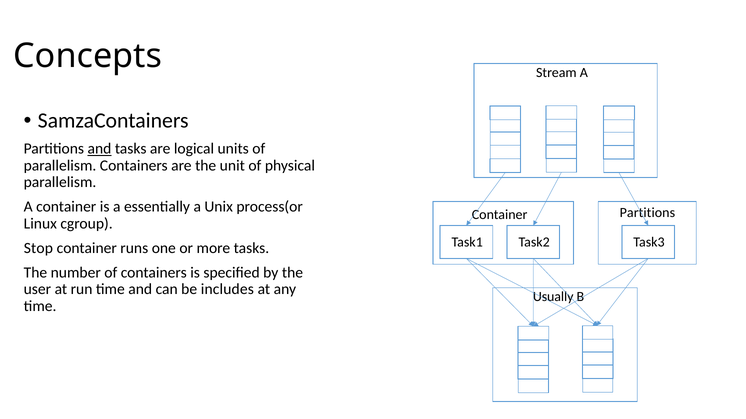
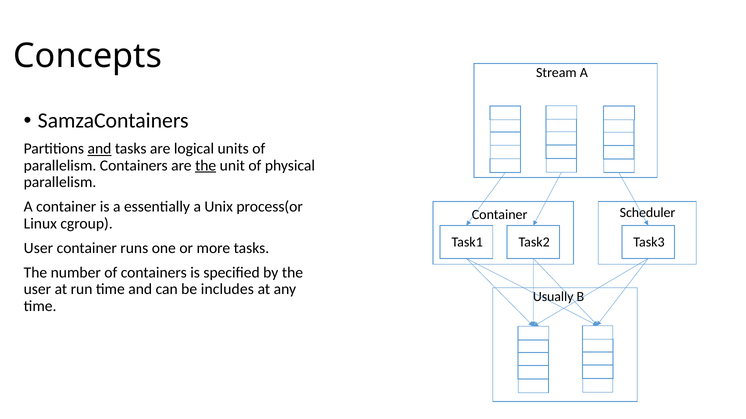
the at (206, 166) underline: none -> present
Container Partitions: Partitions -> Scheduler
Stop at (38, 248): Stop -> User
